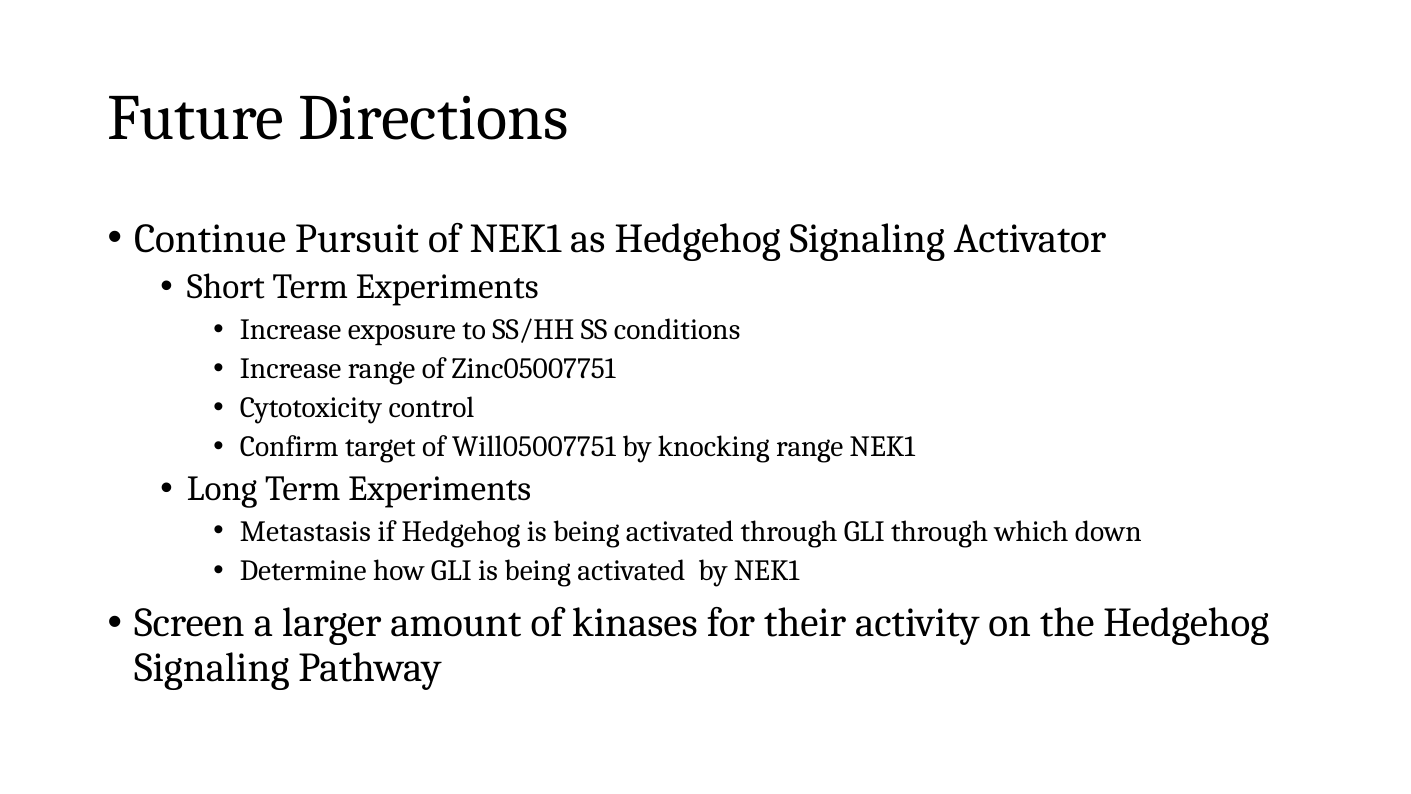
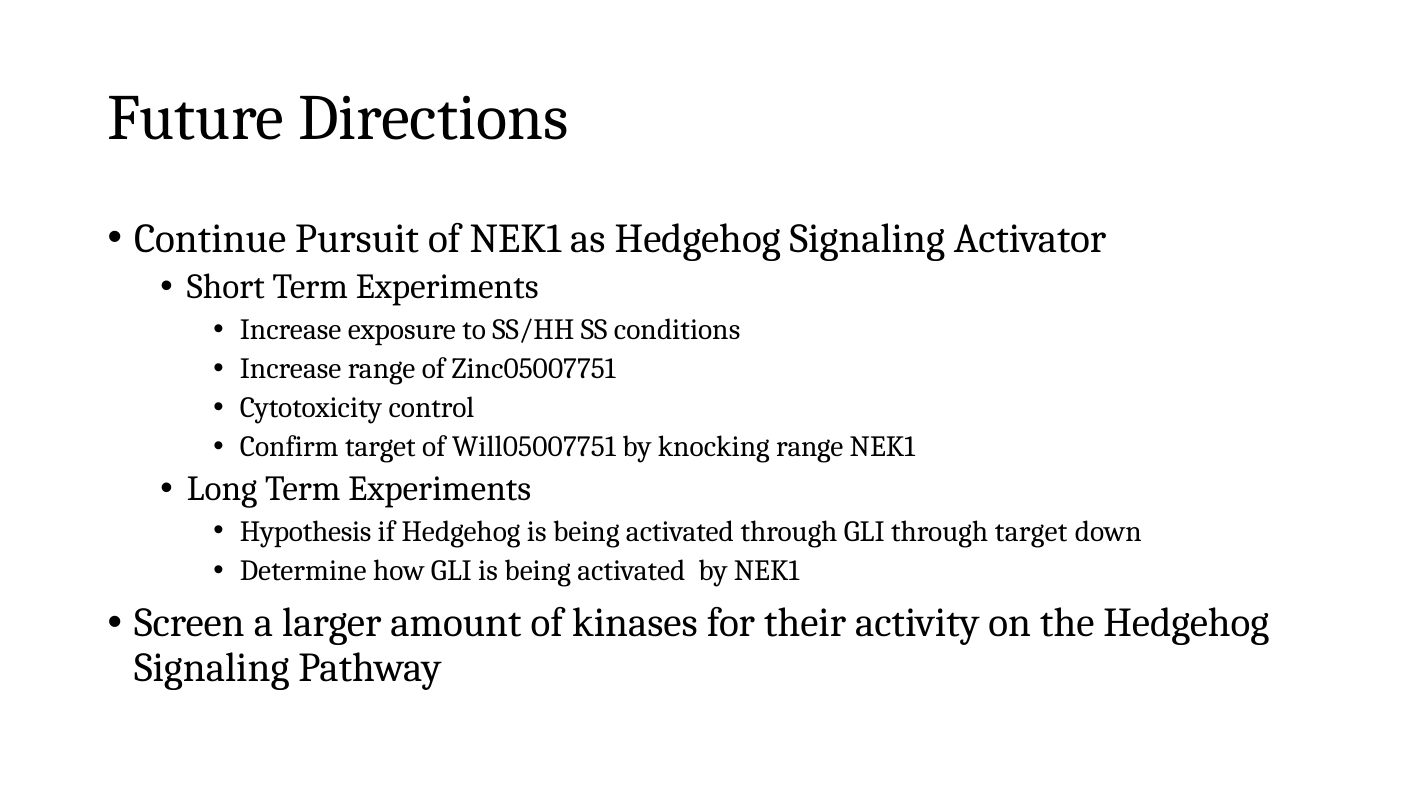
Metastasis: Metastasis -> Hypothesis
through which: which -> target
